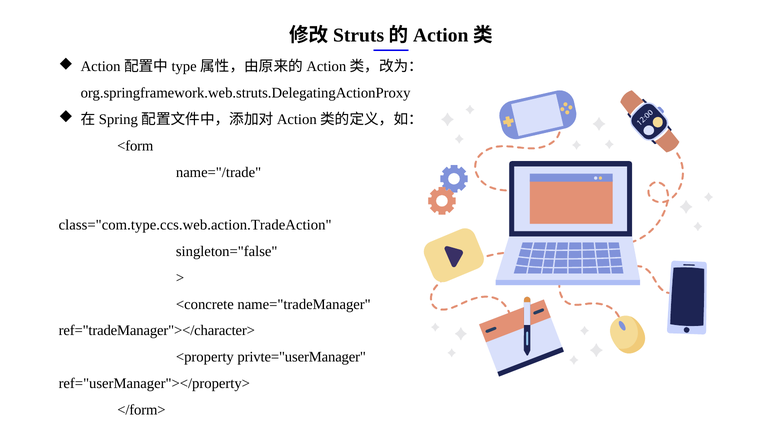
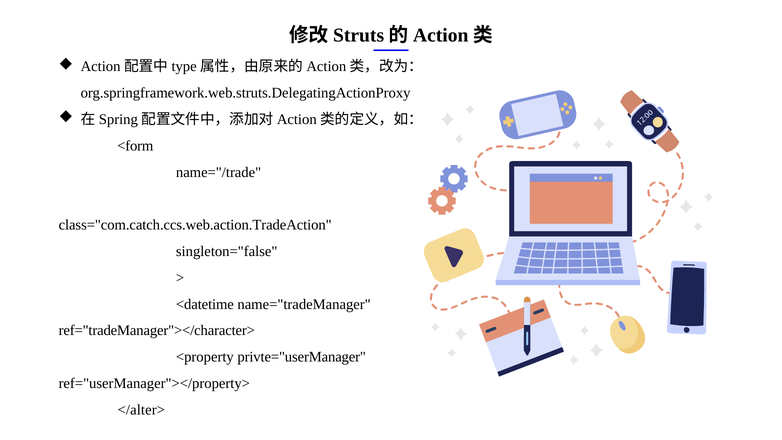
class="com.type.ccs.web.action.TradeAction: class="com.type.ccs.web.action.TradeAction -> class="com.catch.ccs.web.action.TradeAction
<concrete: <concrete -> <datetime
</form>: </form> -> </alter>
